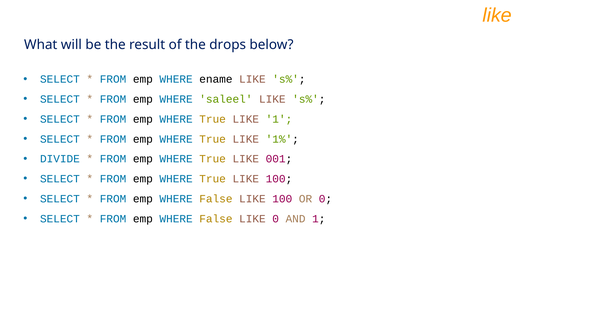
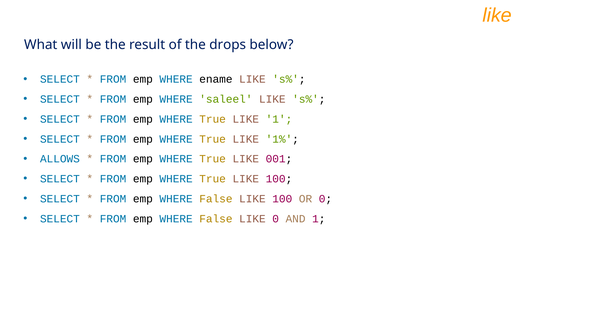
DIVIDE: DIVIDE -> ALLOWS
